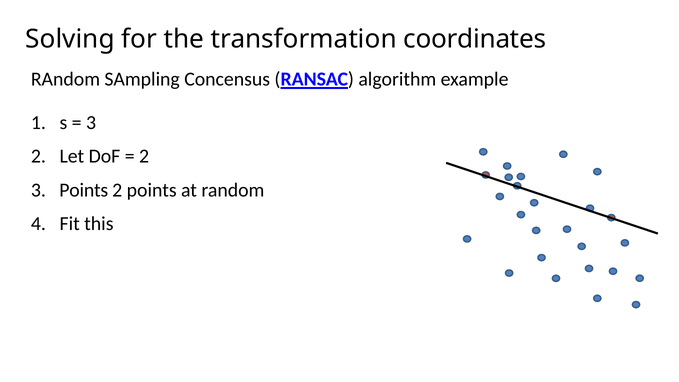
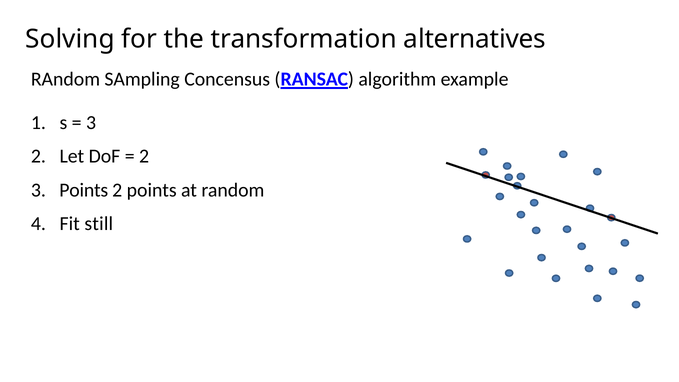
coordinates: coordinates -> alternatives
this: this -> still
